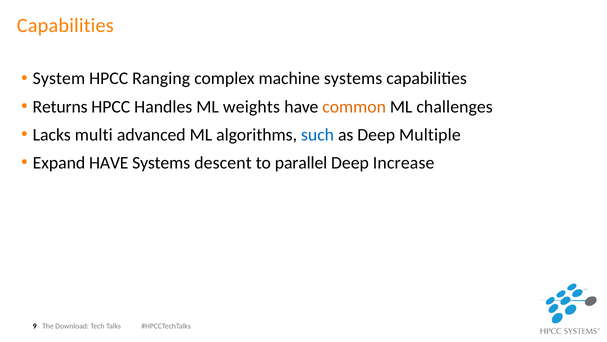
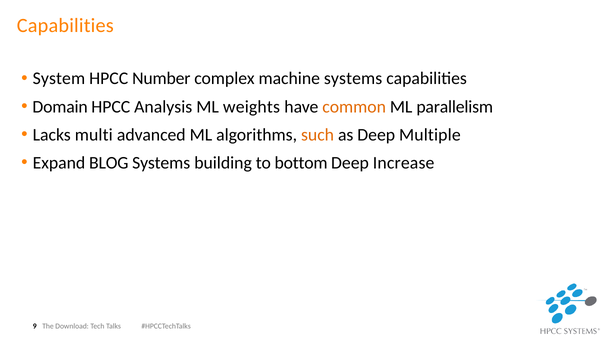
Ranging: Ranging -> Number
Returns: Returns -> Domain
Handles: Handles -> Analysis
challenges: challenges -> parallelism
such colour: blue -> orange
Expand HAVE: HAVE -> BLOG
descent: descent -> building
parallel: parallel -> bottom
